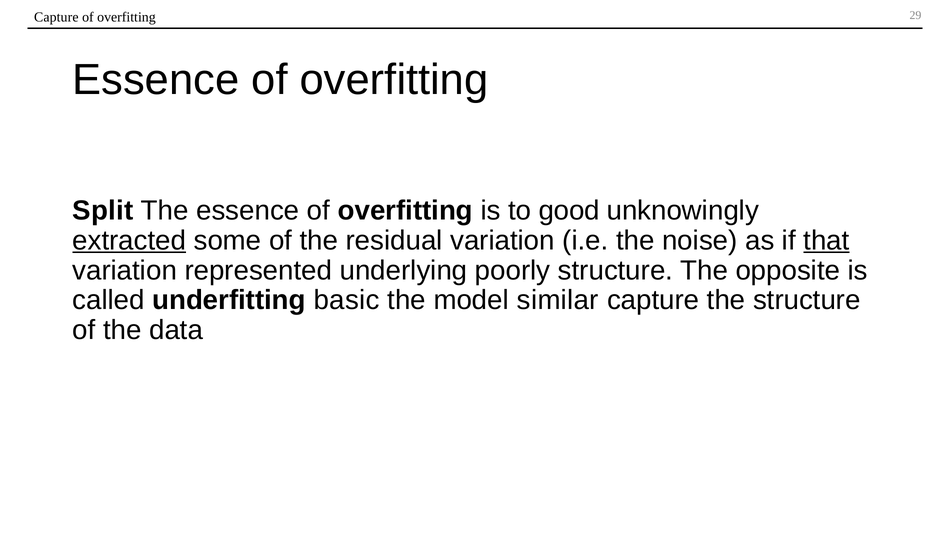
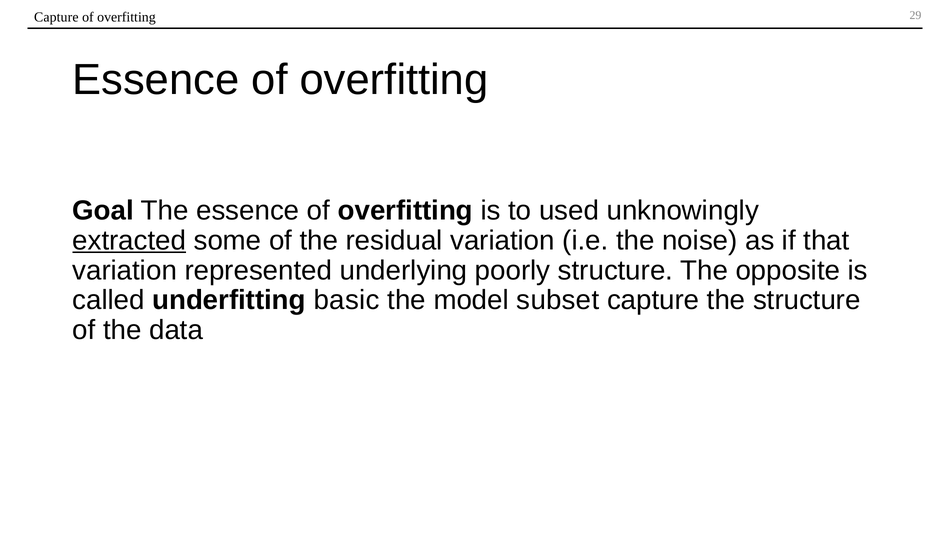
Split: Split -> Goal
good: good -> used
that underline: present -> none
similar: similar -> subset
